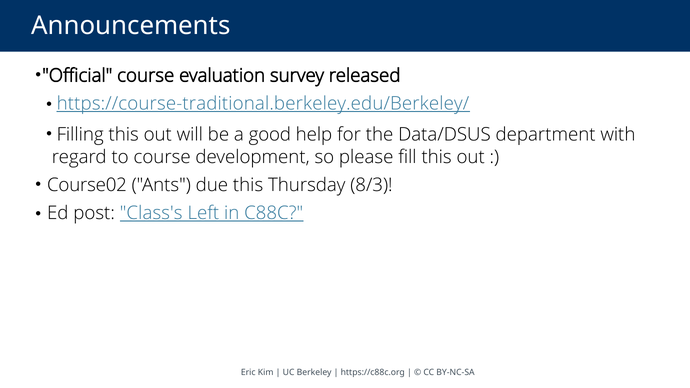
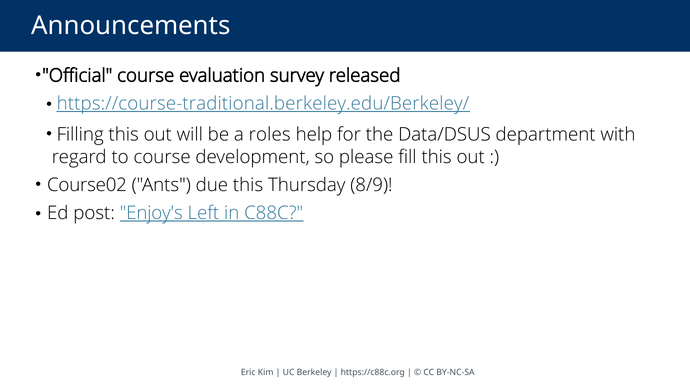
good: good -> roles
8/3: 8/3 -> 8/9
Class's: Class's -> Enjoy's
